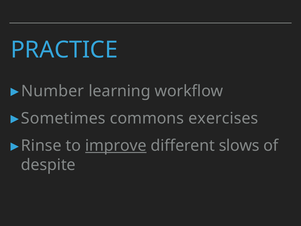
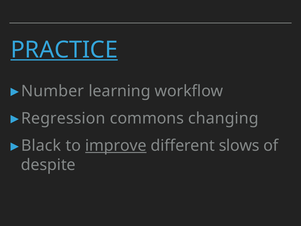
PRACTICE underline: none -> present
Sometimes: Sometimes -> Regression
exercises: exercises -> changing
Rinse: Rinse -> Black
